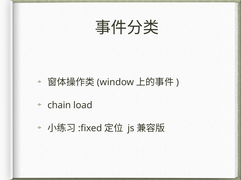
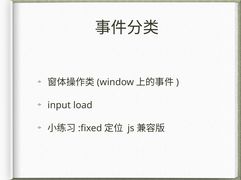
chain: chain -> input
